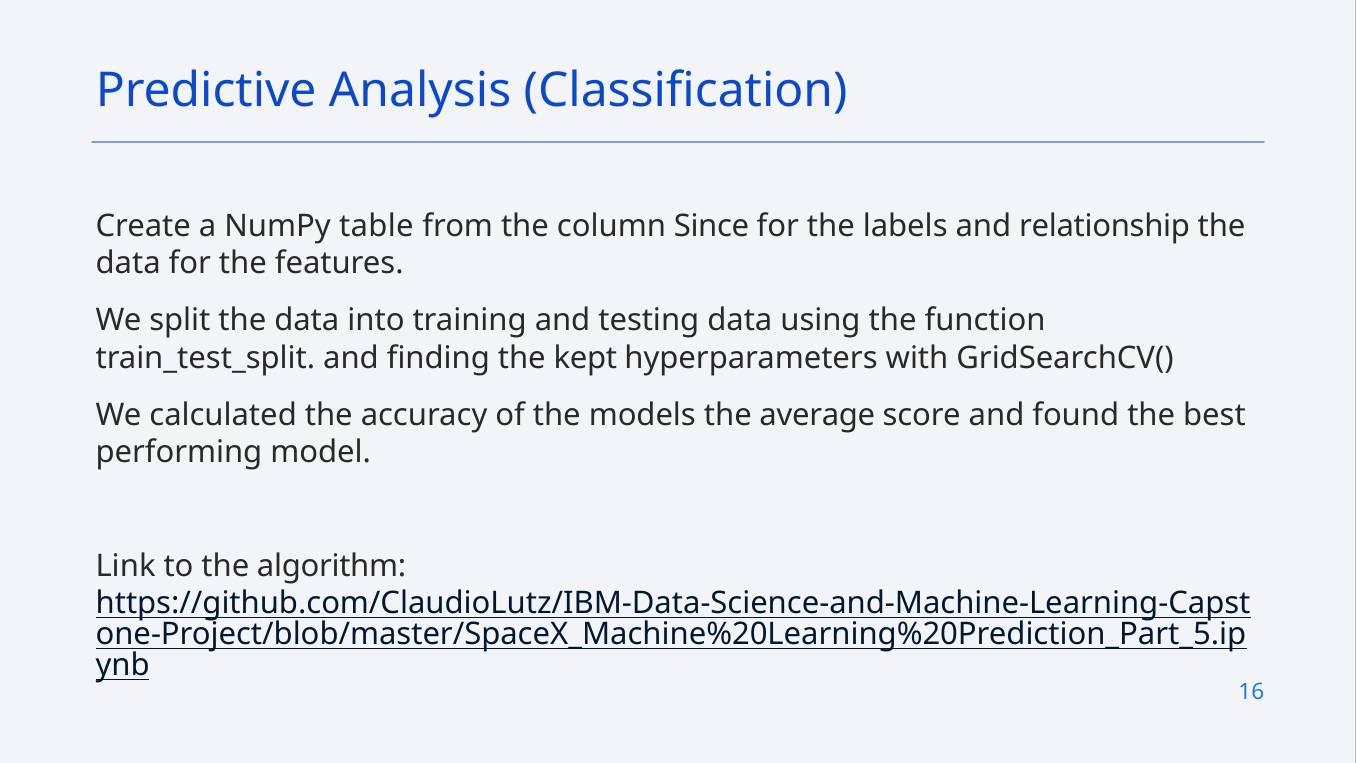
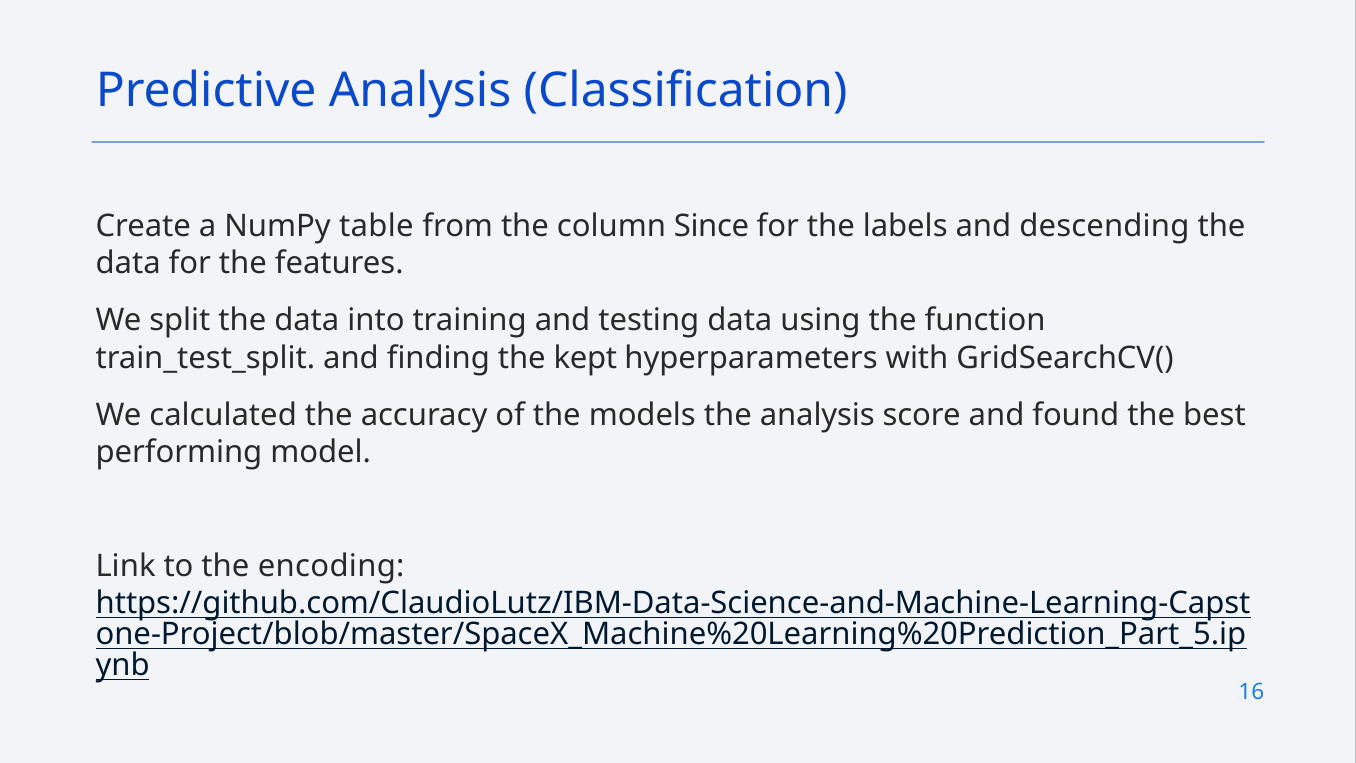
relationship: relationship -> descending
the average: average -> analysis
algorithm: algorithm -> encoding
